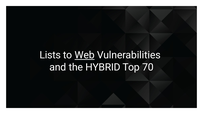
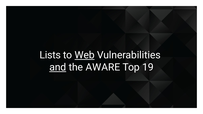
and underline: none -> present
HYBRID: HYBRID -> AWARE
70: 70 -> 19
